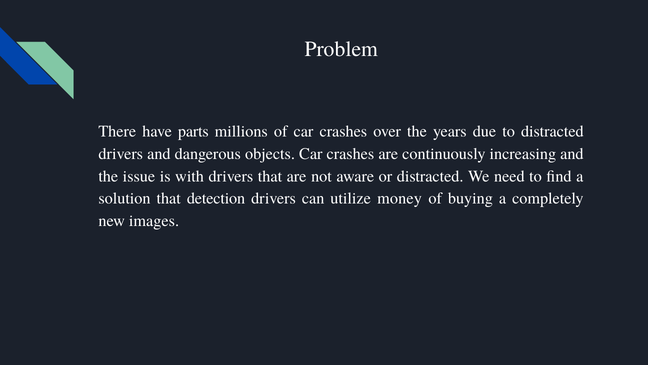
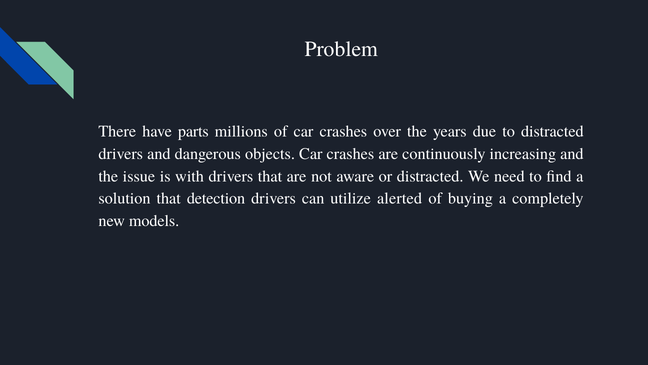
money: money -> alerted
images: images -> models
